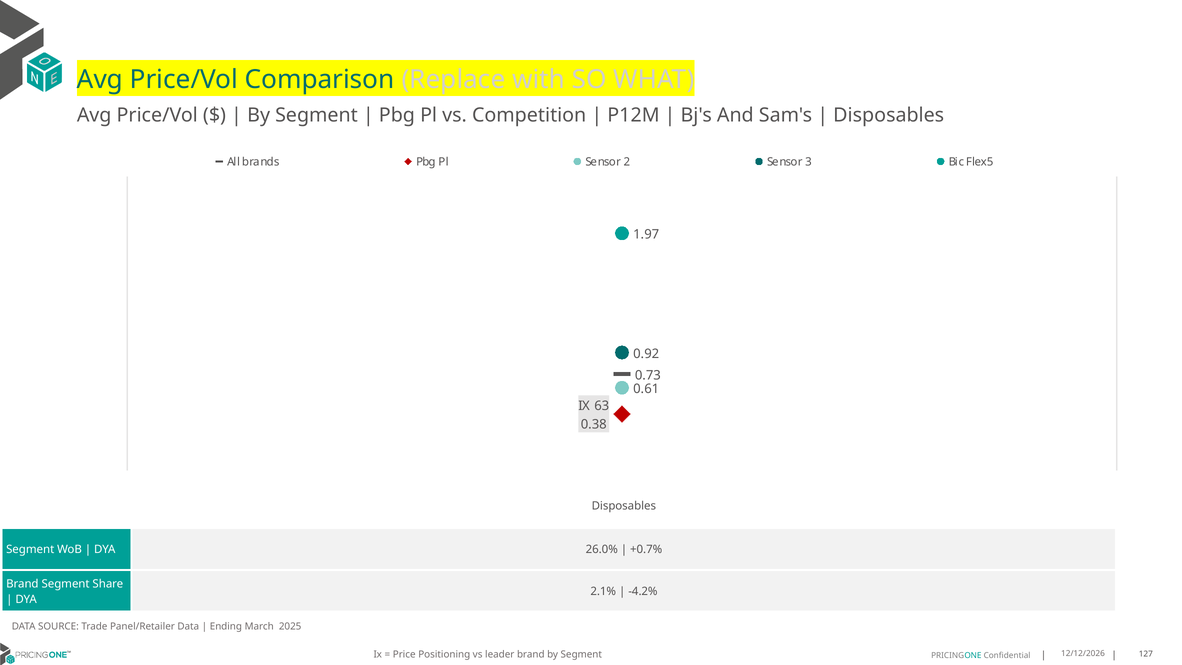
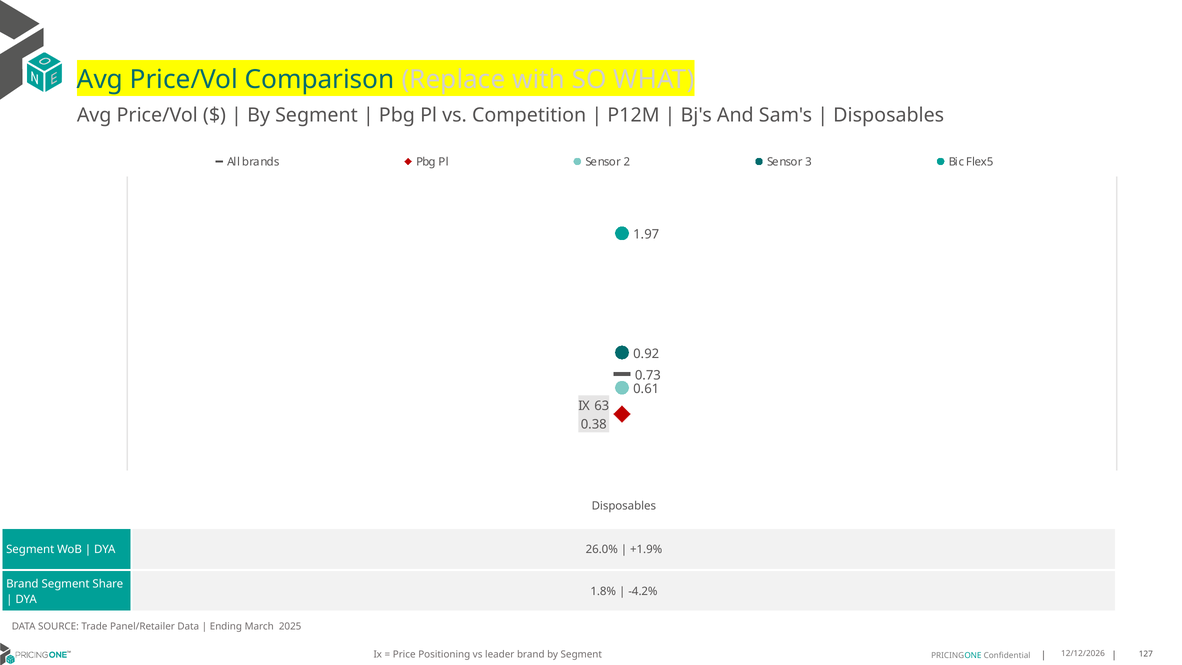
+0.7%: +0.7% -> +1.9%
2.1%: 2.1% -> 1.8%
